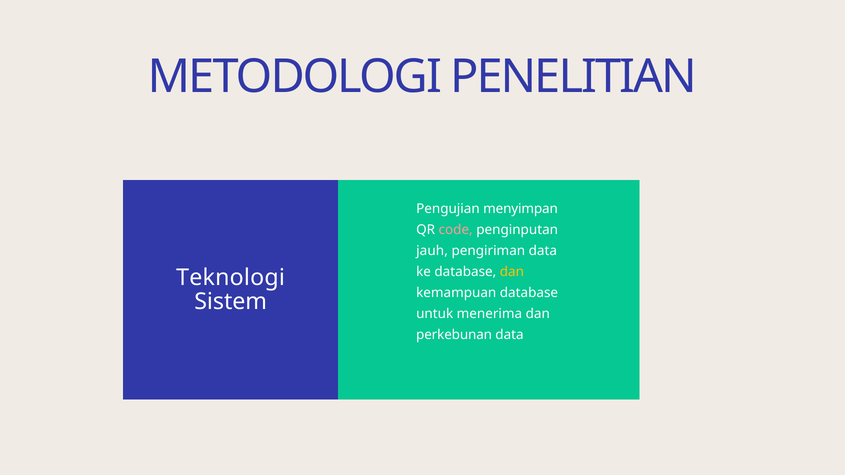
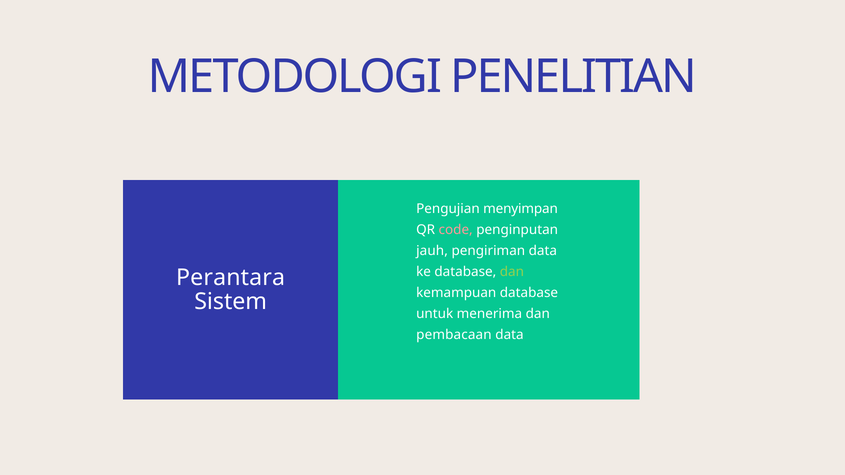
dan at (512, 272) colour: yellow -> light green
Teknologi: Teknologi -> Perantara
perkebunan: perkebunan -> pembacaan
